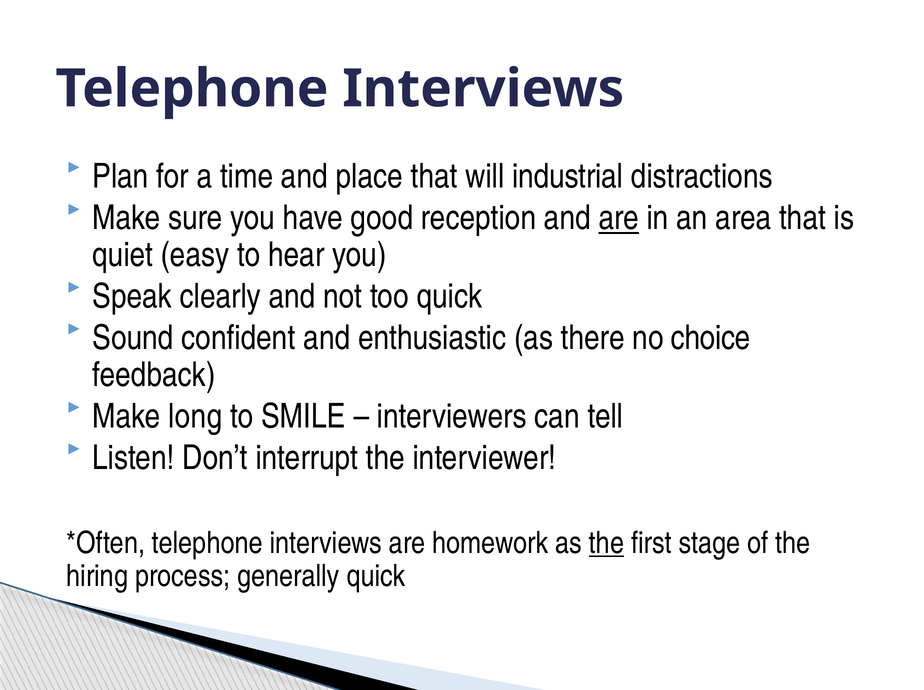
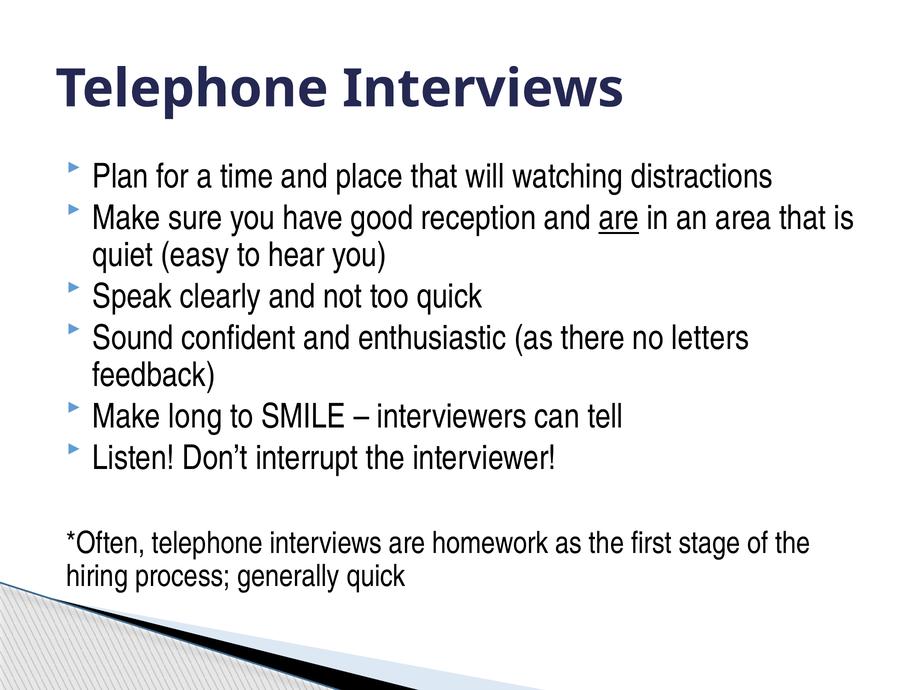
industrial: industrial -> watching
choice: choice -> letters
the at (607, 543) underline: present -> none
